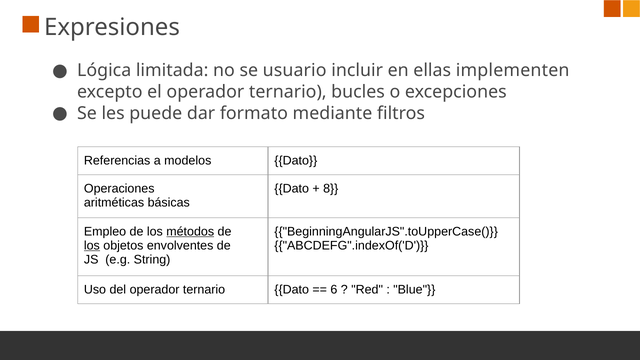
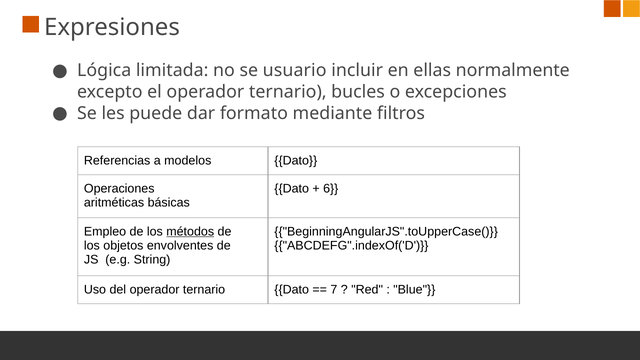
implementen: implementen -> normalmente
8: 8 -> 6
los at (92, 245) underline: present -> none
6: 6 -> 7
